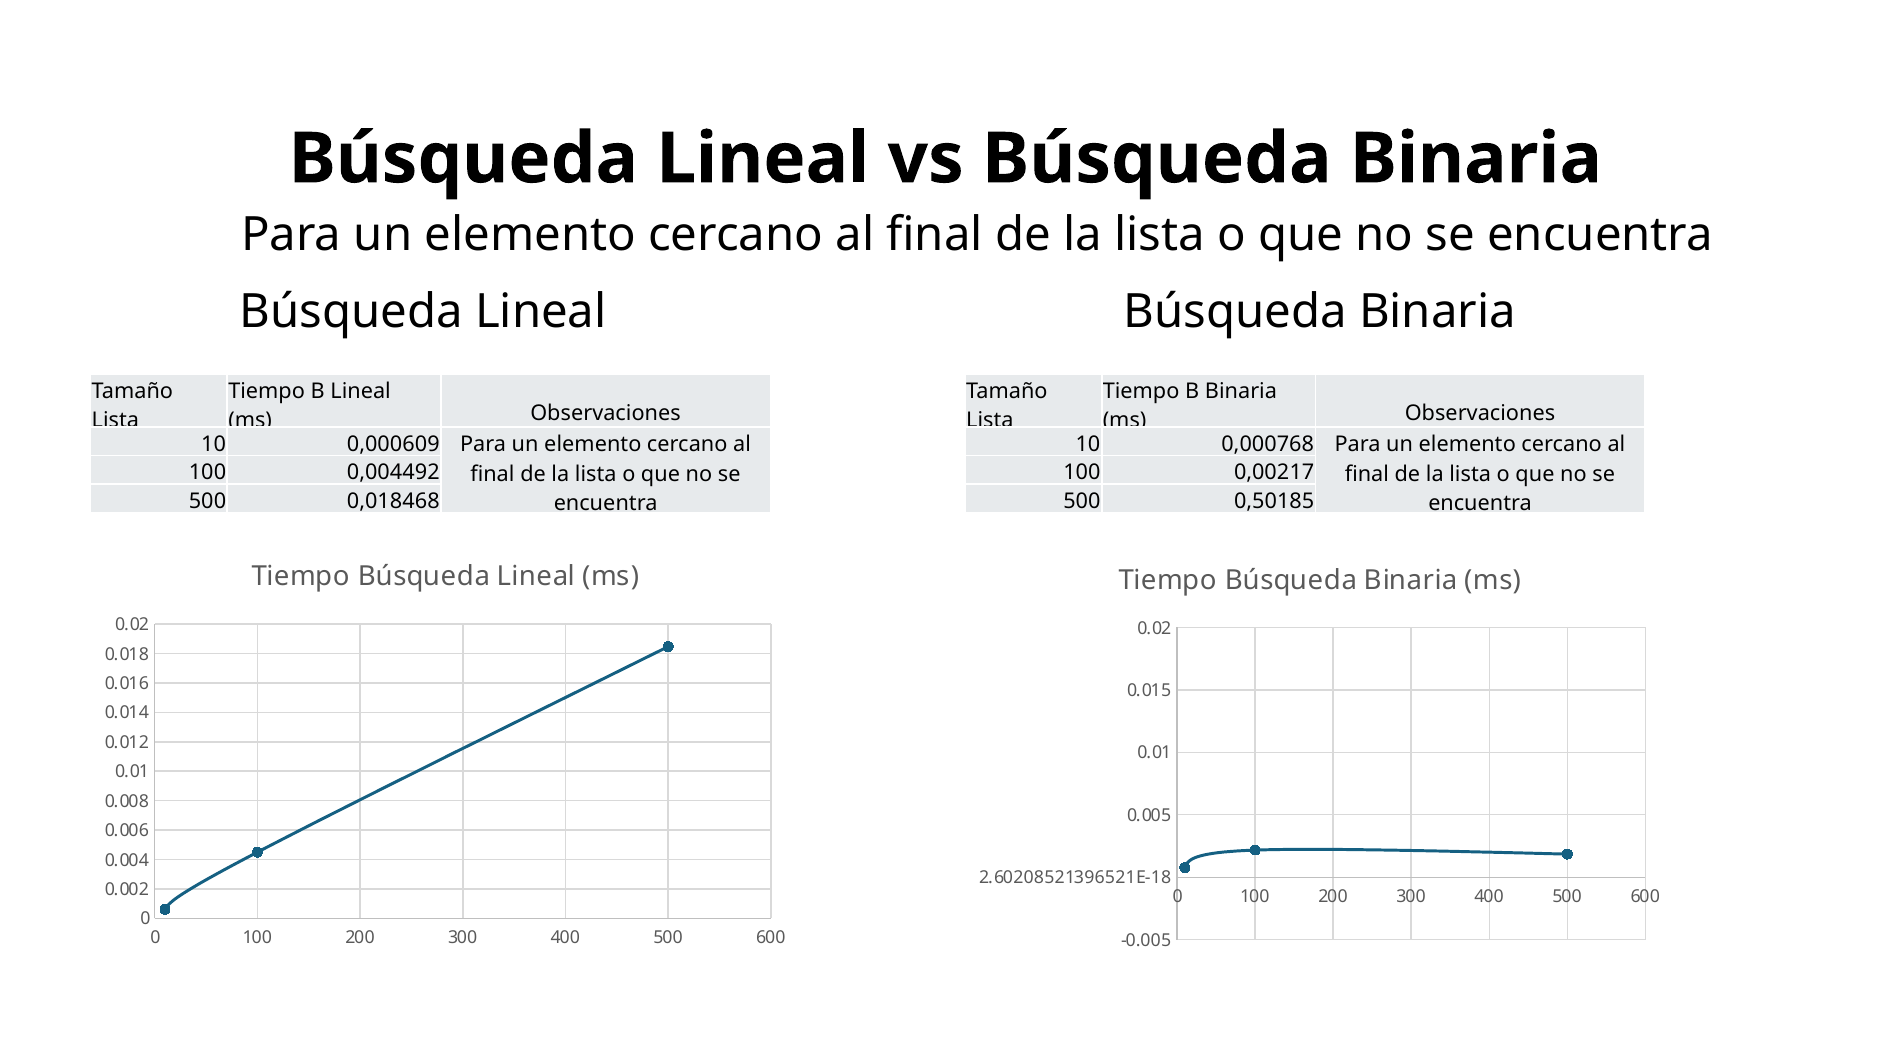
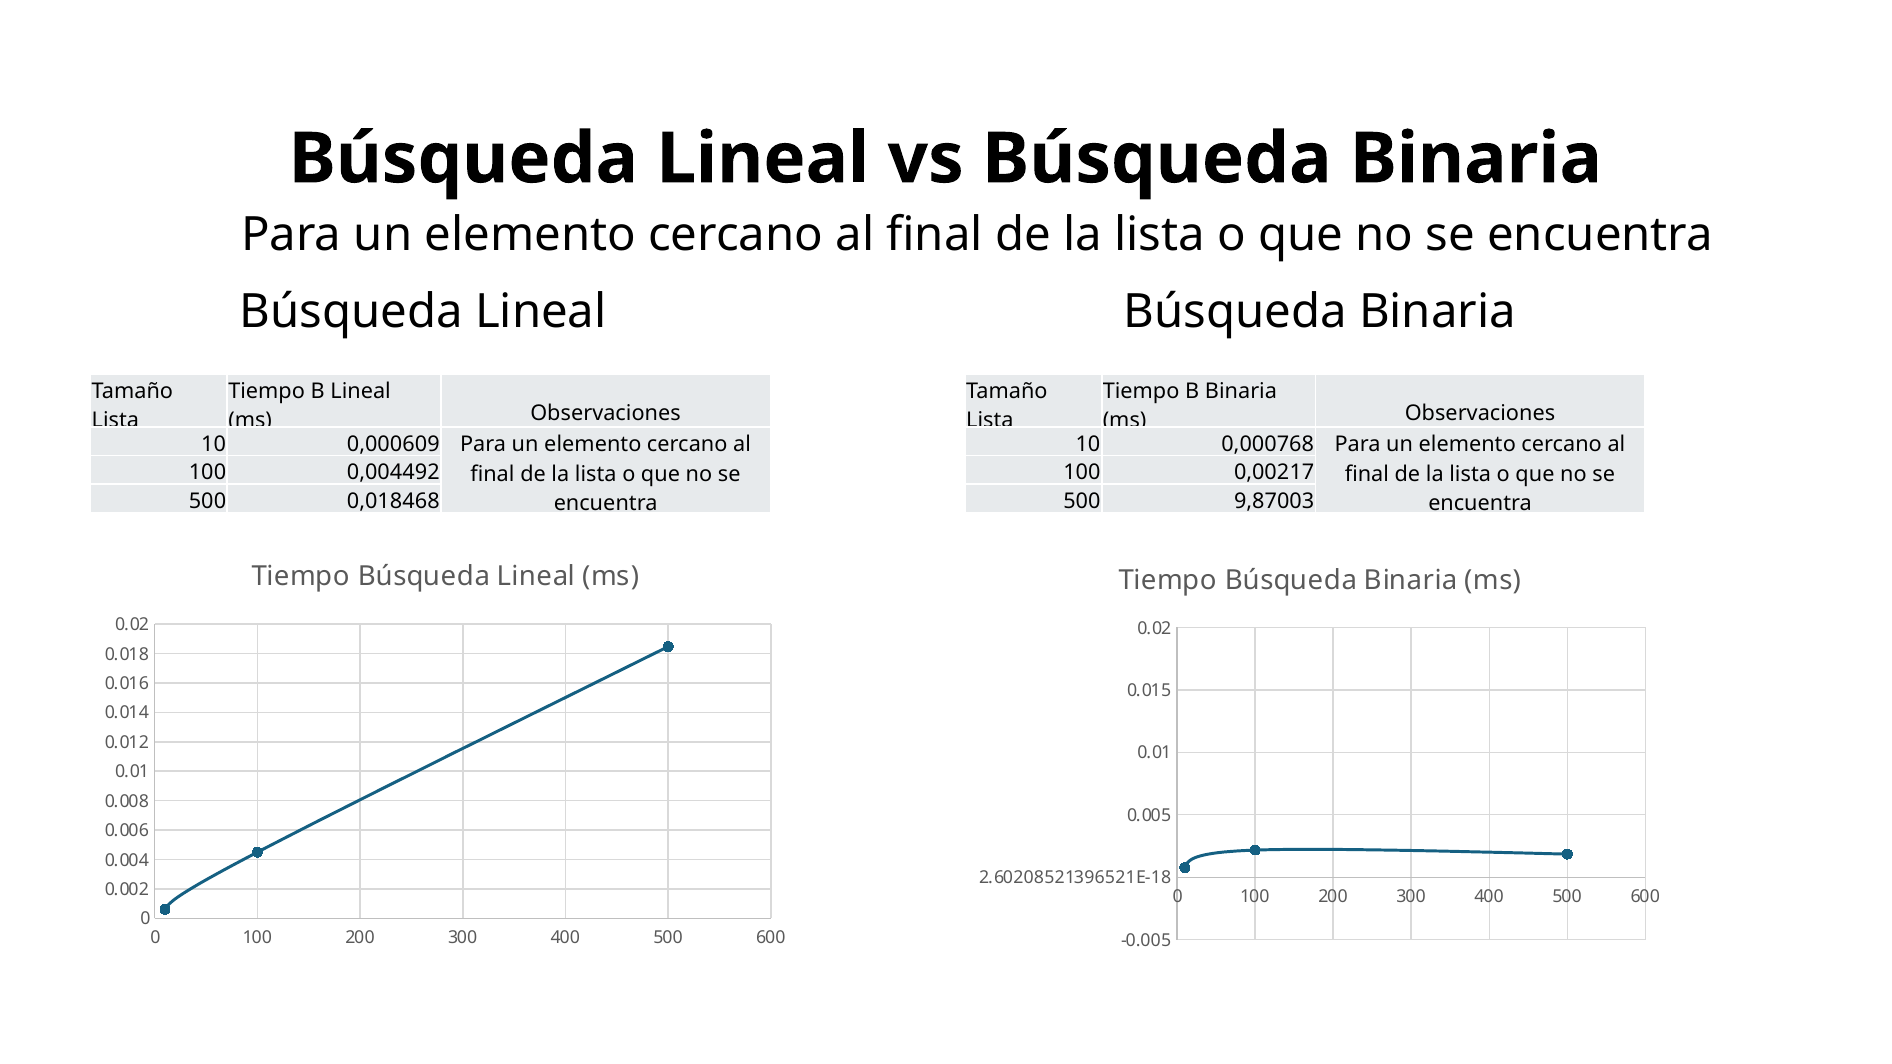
0,50185: 0,50185 -> 9,87003
